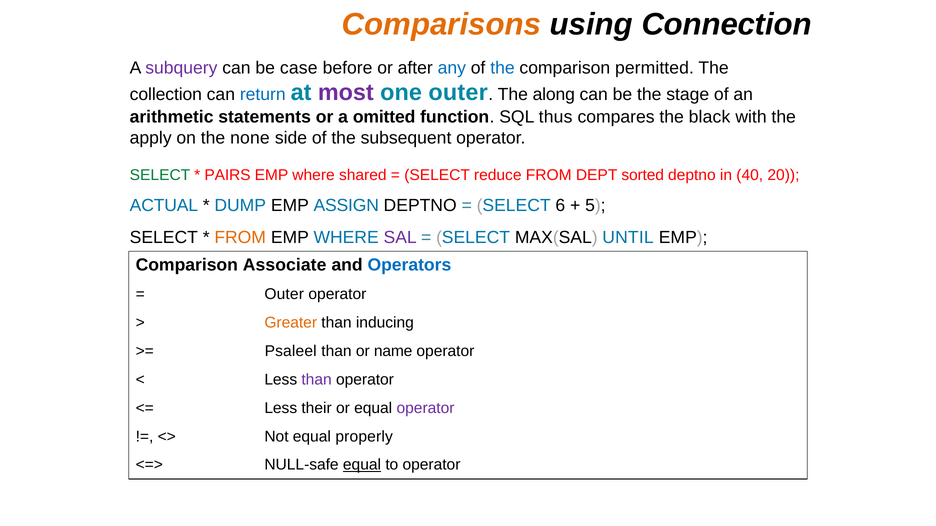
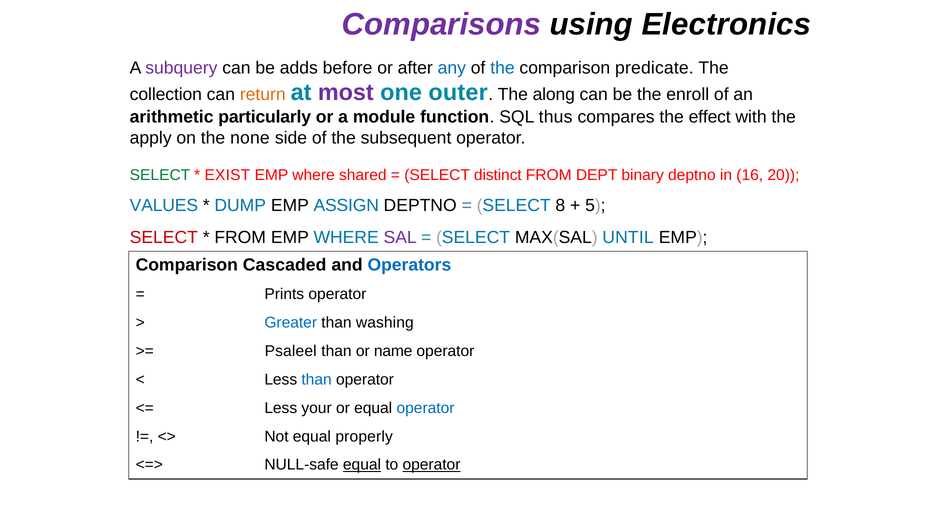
Comparisons colour: orange -> purple
Connection: Connection -> Electronics
case: case -> adds
permitted: permitted -> predicate
return colour: blue -> orange
stage: stage -> enroll
statements: statements -> particularly
omitted: omitted -> module
black: black -> effect
PAIRS: PAIRS -> EXIST
reduce: reduce -> distinct
sorted: sorted -> binary
40: 40 -> 16
ACTUAL: ACTUAL -> VALUES
6: 6 -> 8
SELECT at (164, 238) colour: black -> red
FROM at (240, 238) colour: orange -> black
Associate: Associate -> Cascaded
Outer at (284, 295): Outer -> Prints
Greater colour: orange -> blue
inducing: inducing -> washing
than at (317, 380) colour: purple -> blue
their: their -> your
operator at (426, 408) colour: purple -> blue
operator at (432, 465) underline: none -> present
